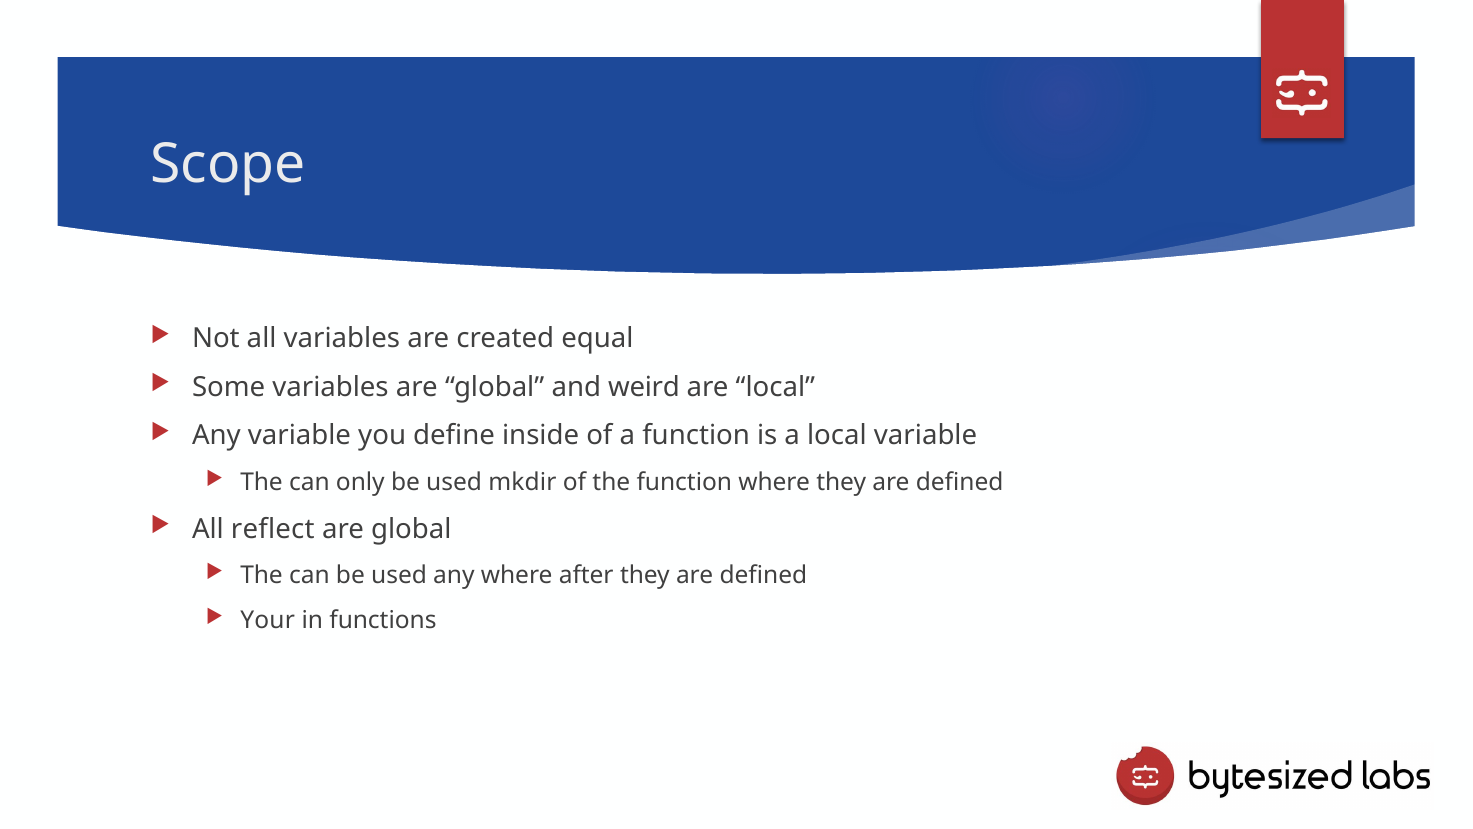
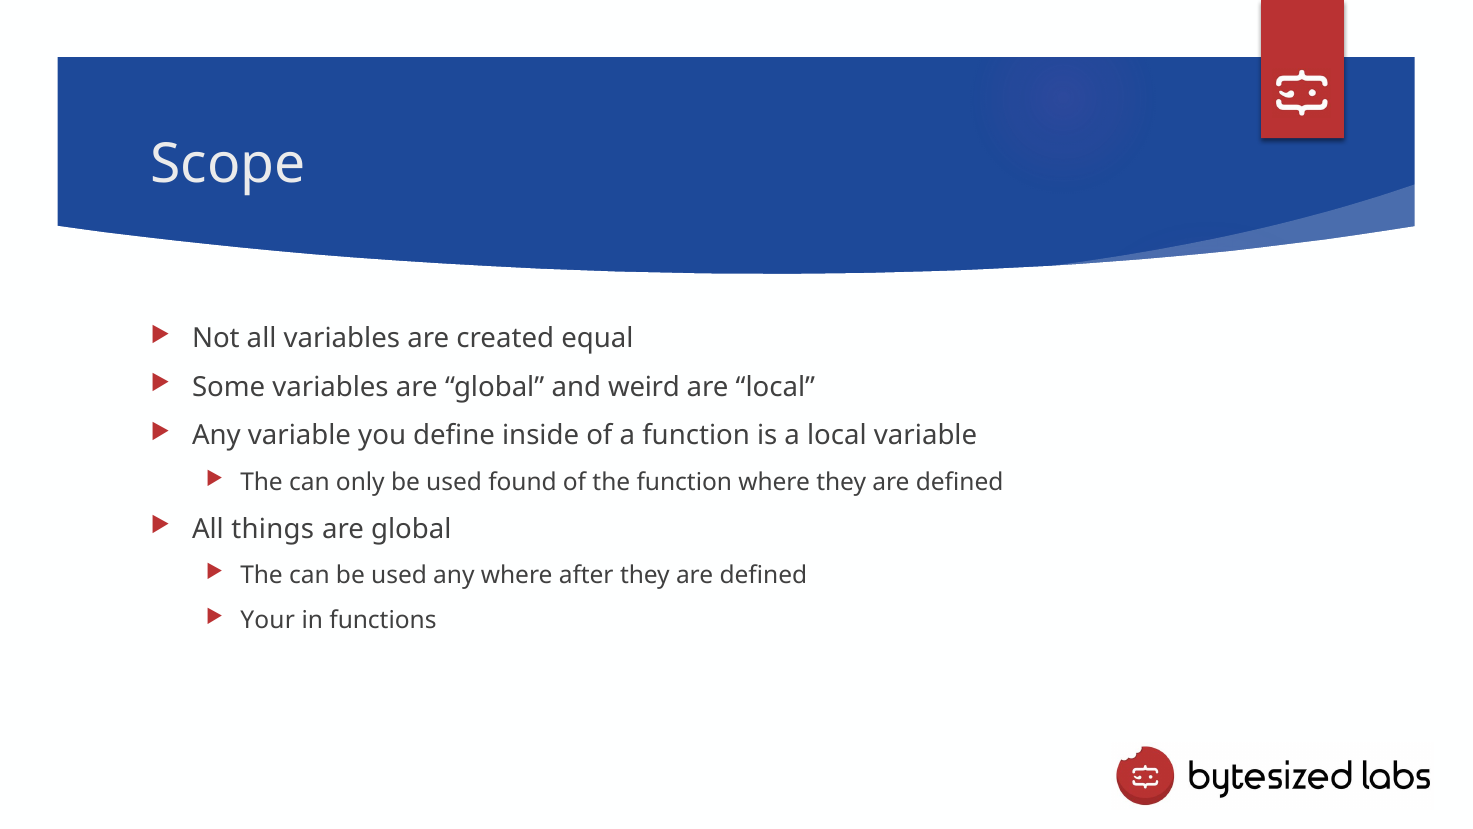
mkdir: mkdir -> found
reflect: reflect -> things
